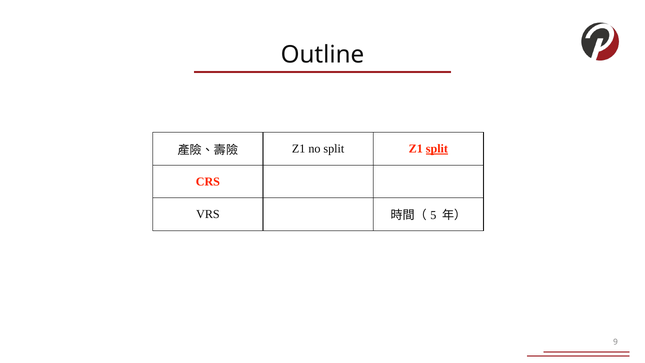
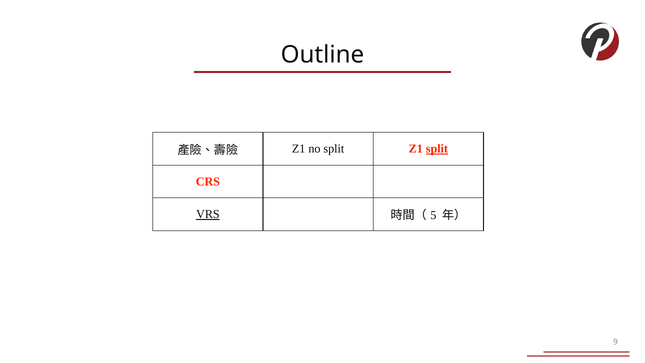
VRS underline: none -> present
